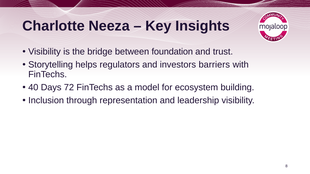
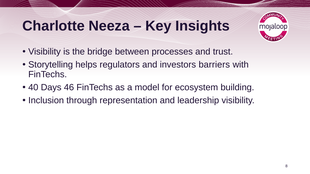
foundation: foundation -> processes
72: 72 -> 46
